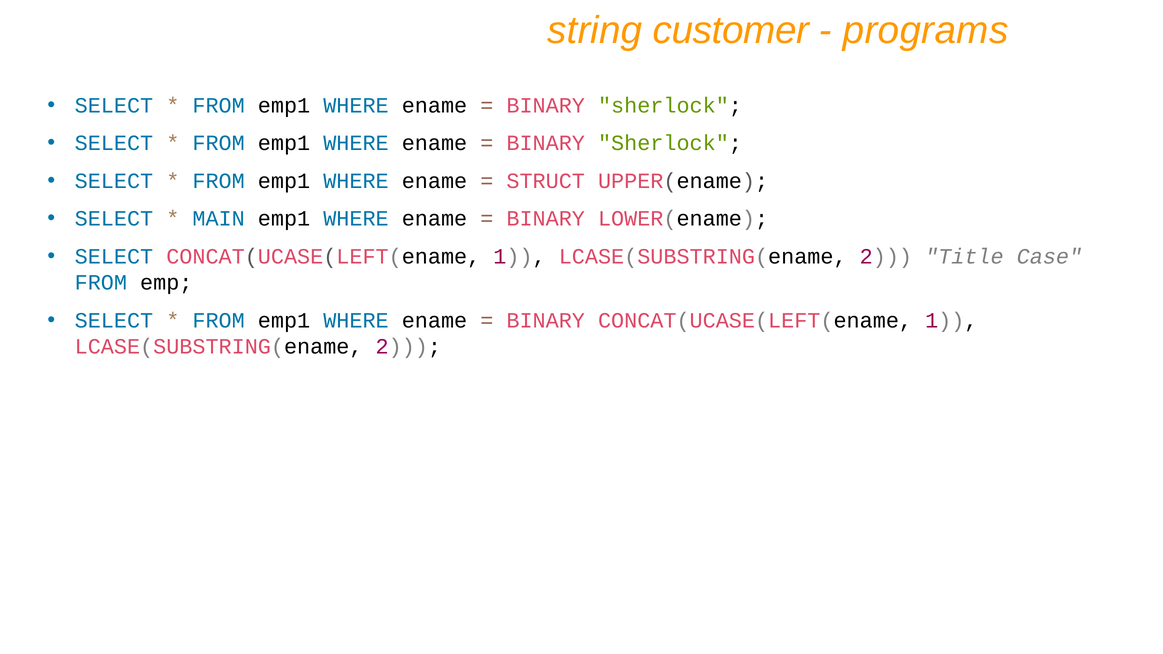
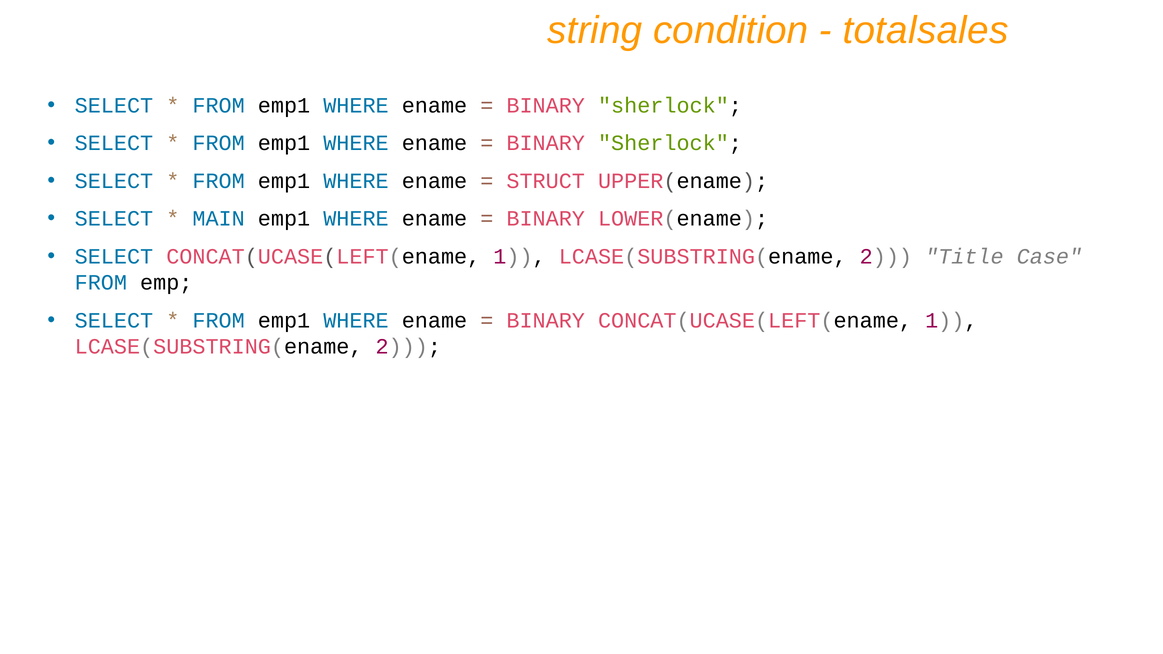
customer: customer -> condition
programs: programs -> totalsales
